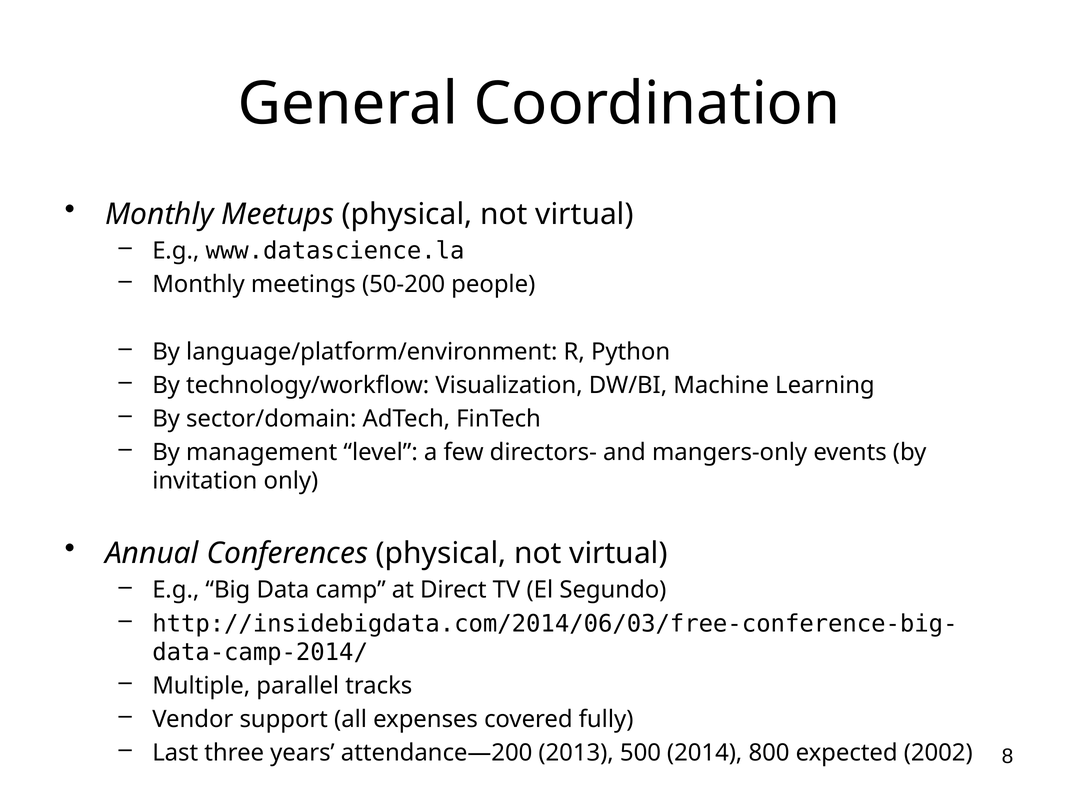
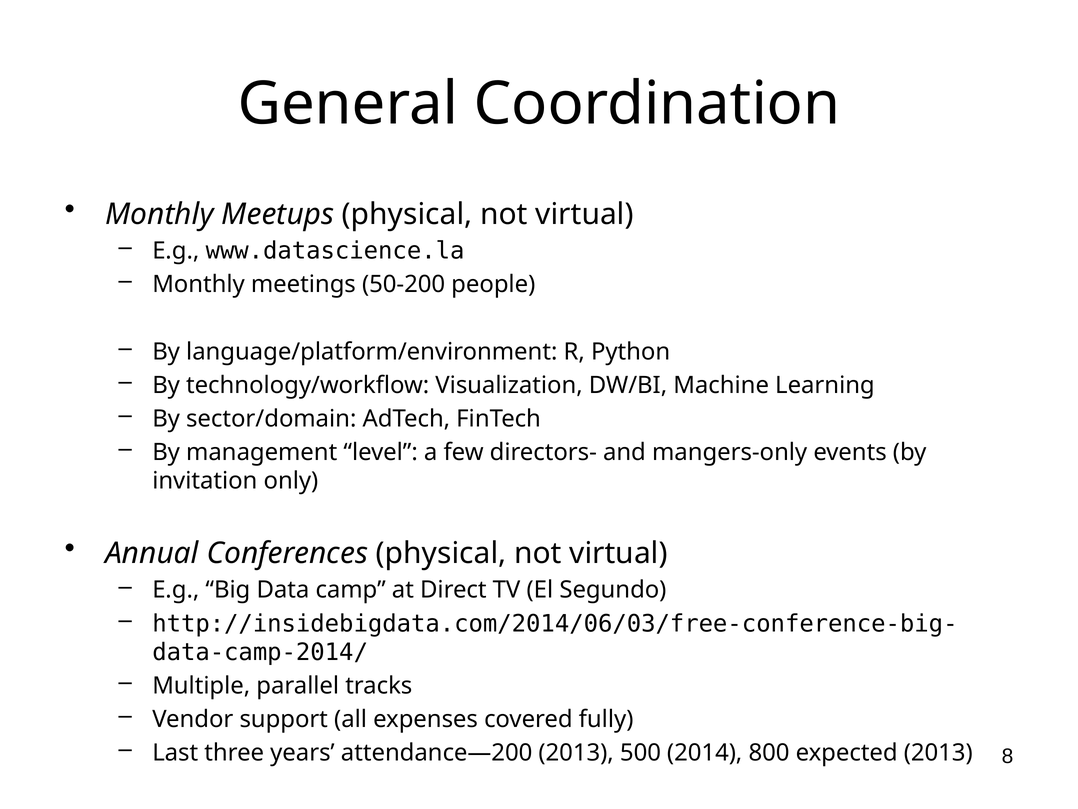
expected 2002: 2002 -> 2013
